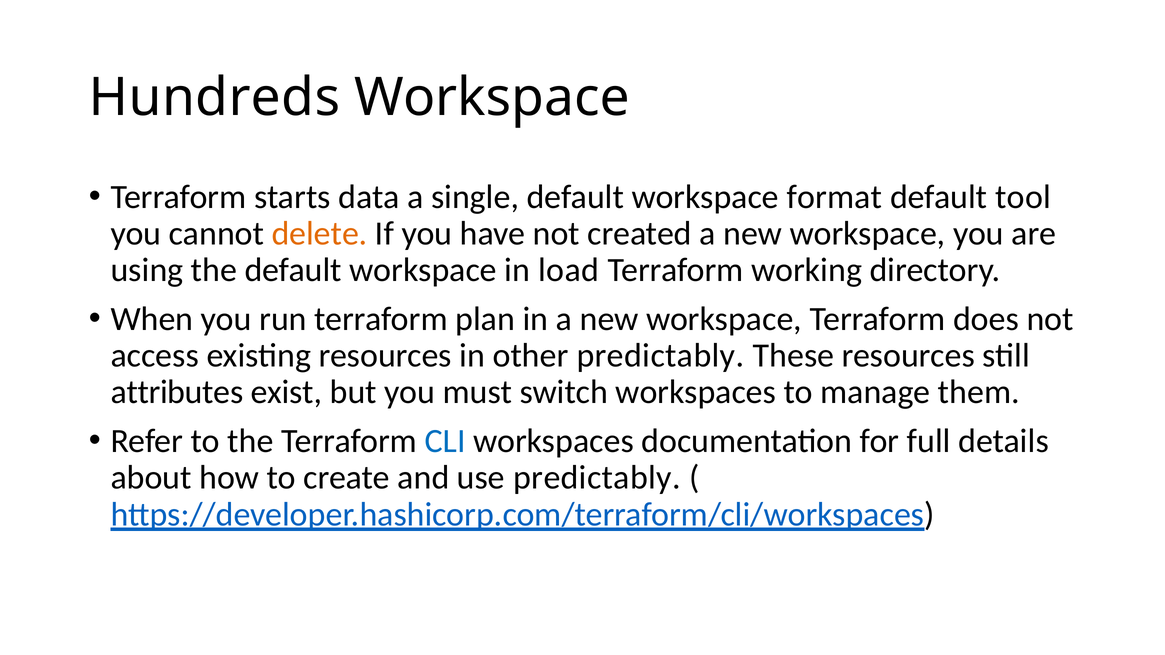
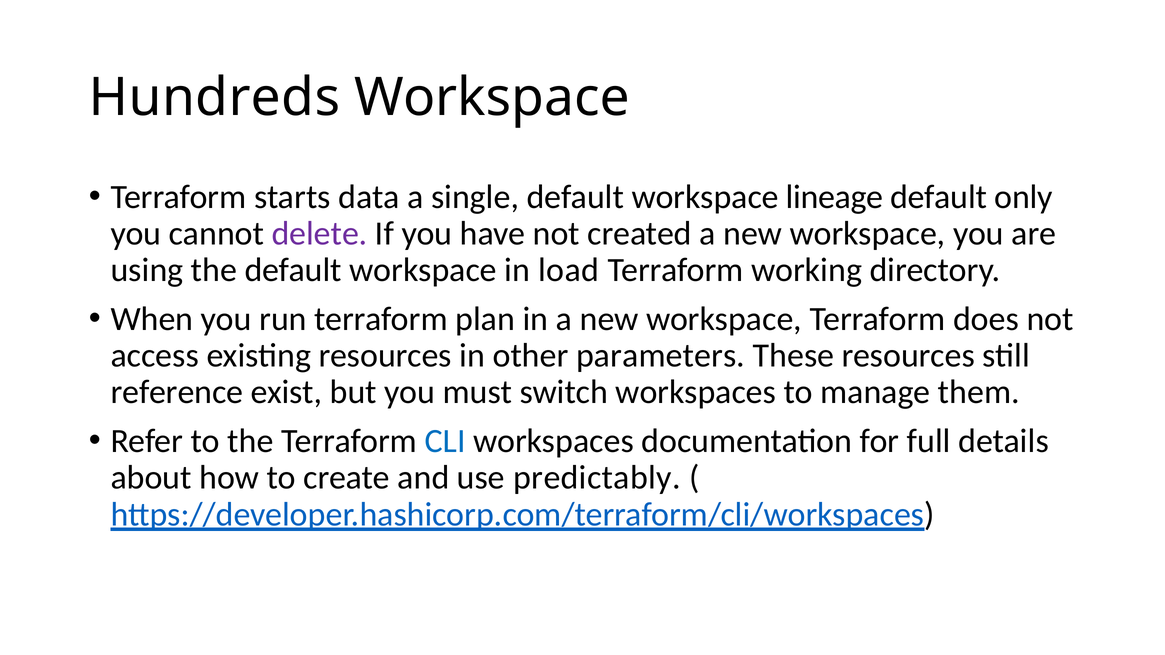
format: format -> lineage
tool: tool -> only
delete colour: orange -> purple
other predictably: predictably -> parameters
attributes: attributes -> reference
